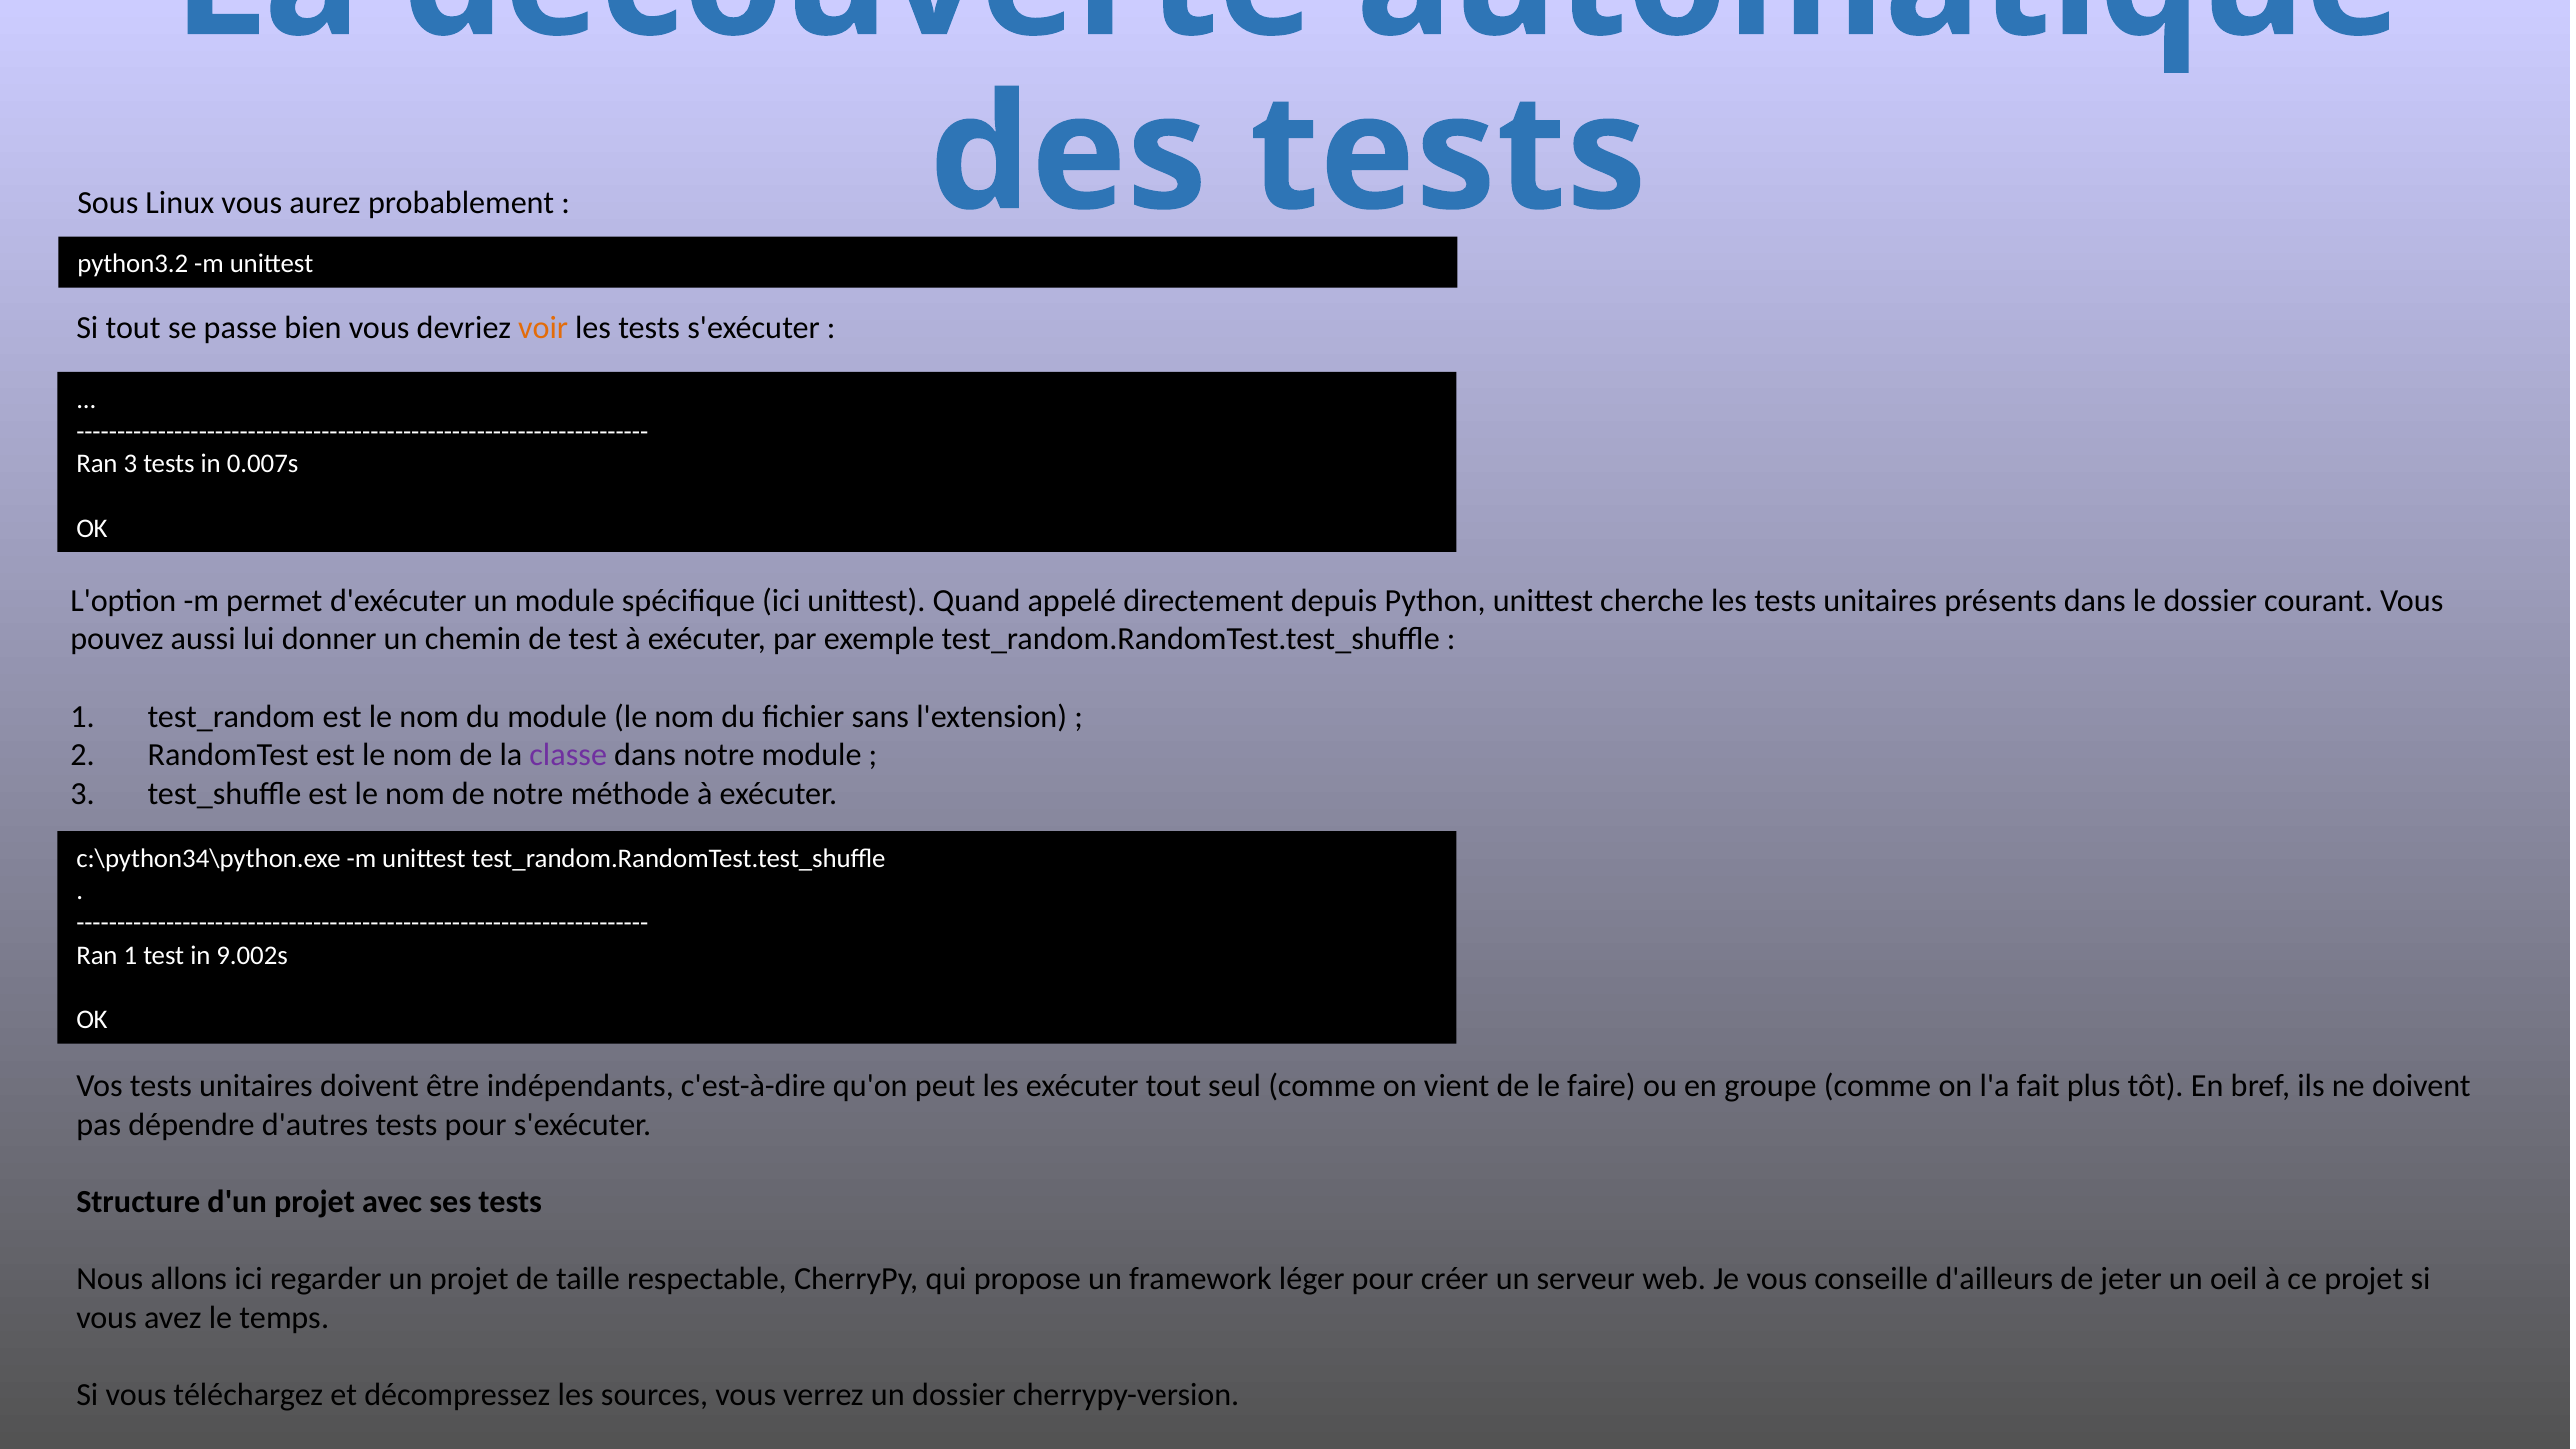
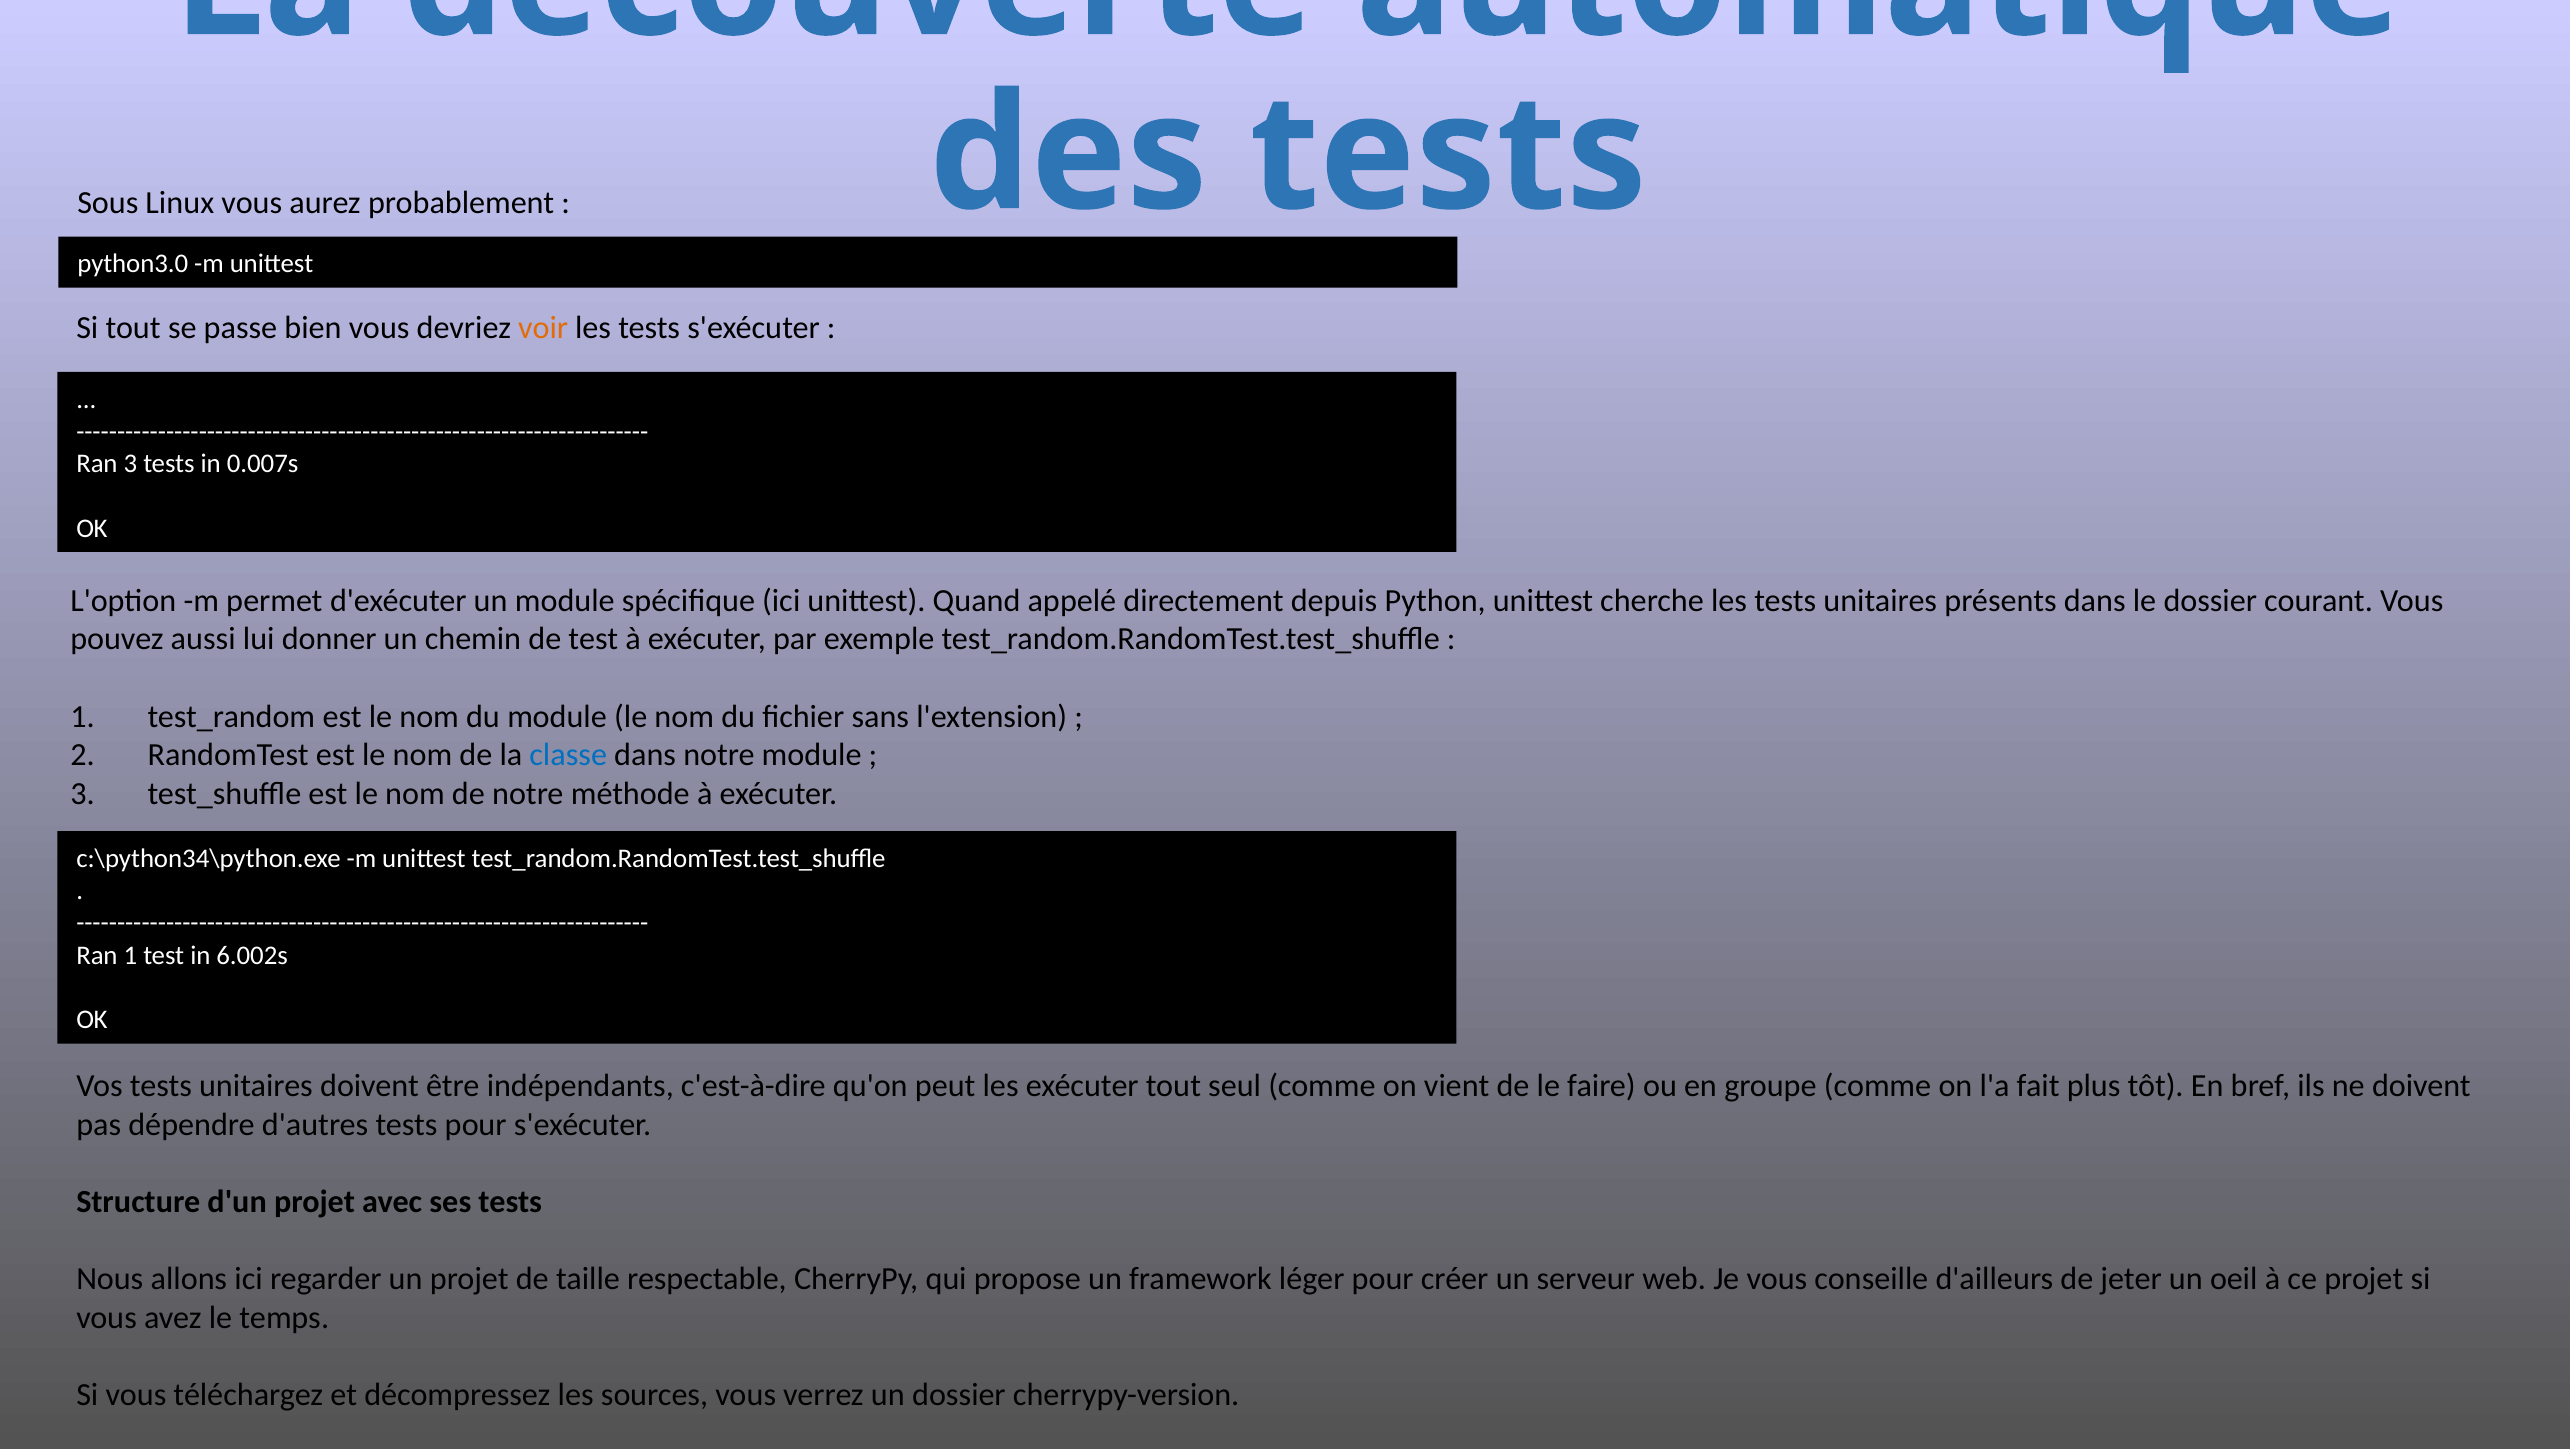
python3.2: python3.2 -> python3.0
classe colour: purple -> blue
9.002s: 9.002s -> 6.002s
